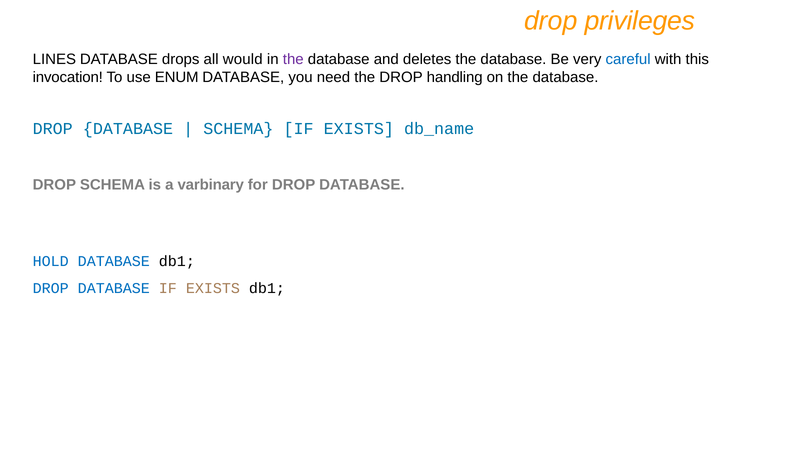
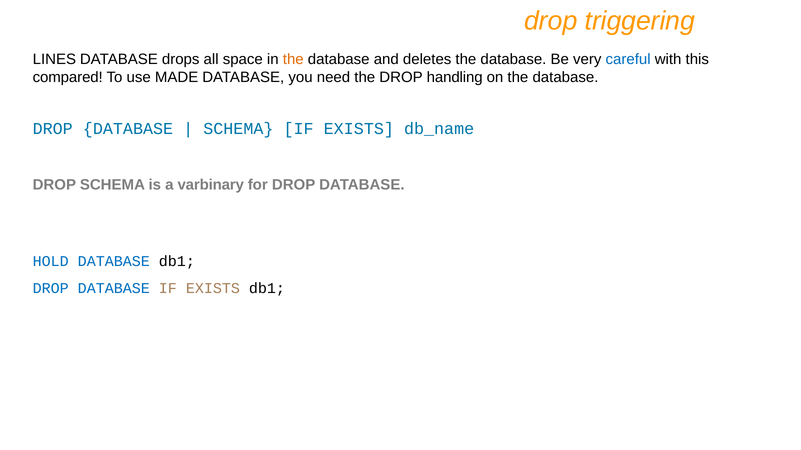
privileges: privileges -> triggering
would: would -> space
the at (293, 59) colour: purple -> orange
invocation: invocation -> compared
ENUM: ENUM -> MADE
